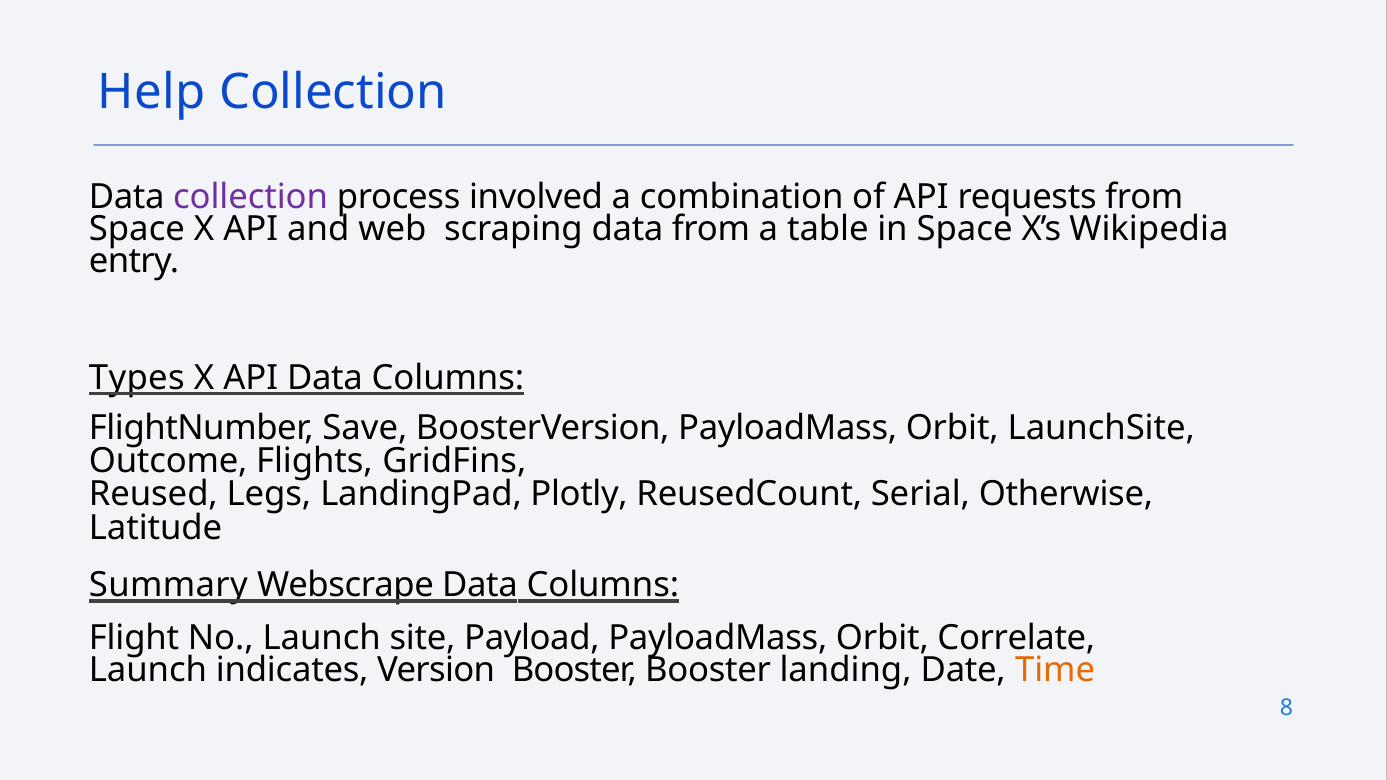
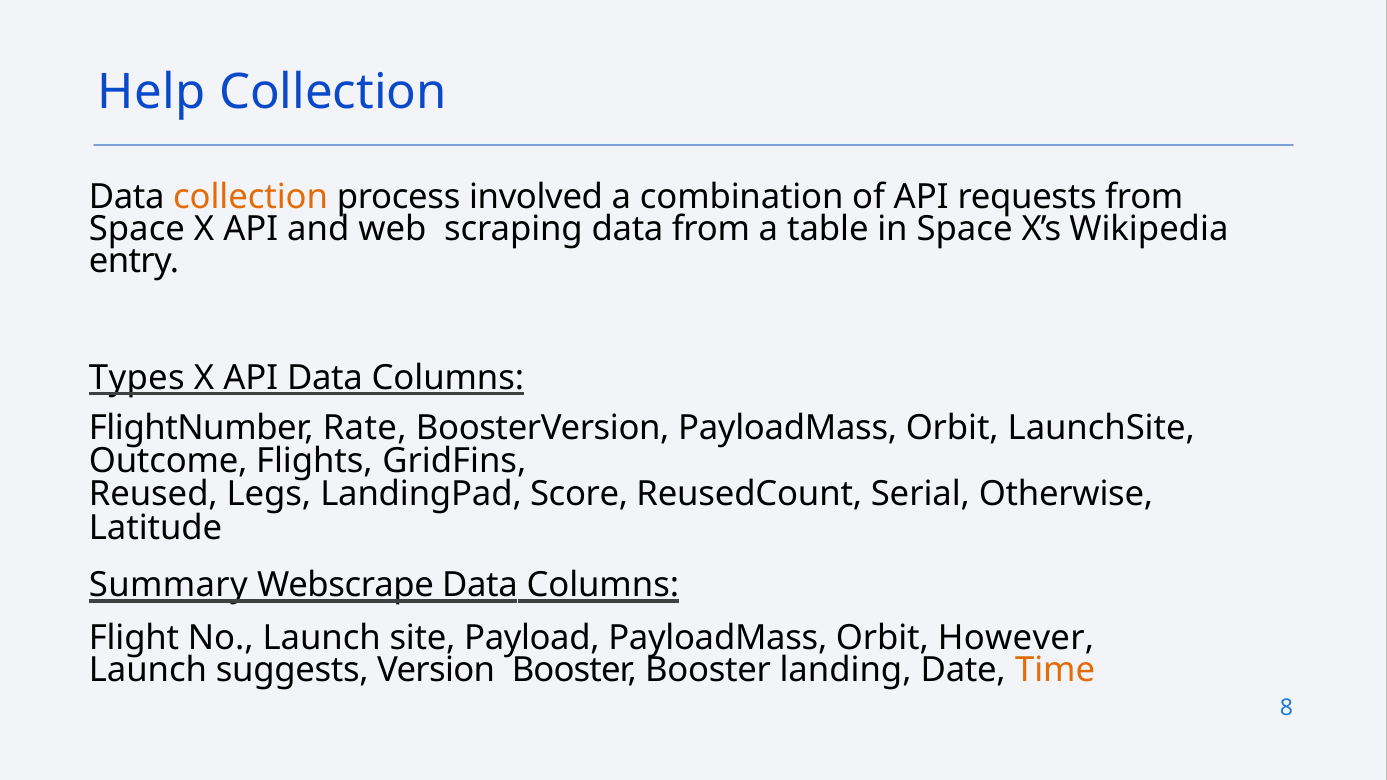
collection at (251, 197) colour: purple -> orange
Save: Save -> Rate
Plotly: Plotly -> Score
Correlate: Correlate -> However
indicates: indicates -> suggests
